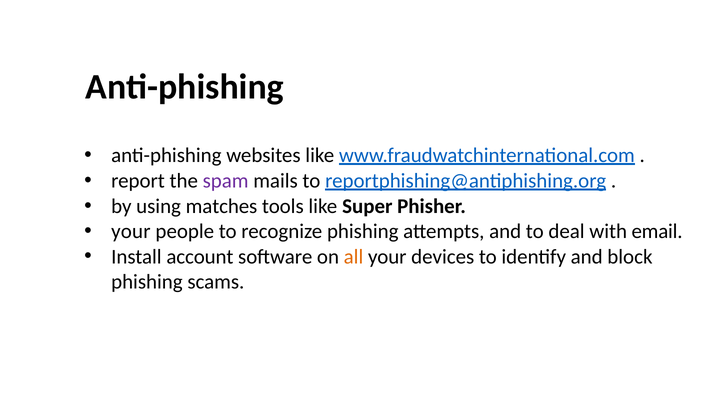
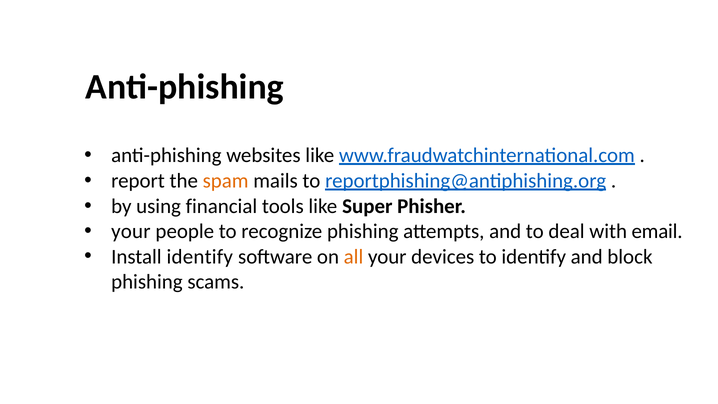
spam colour: purple -> orange
matches: matches -> financial
Install account: account -> identify
